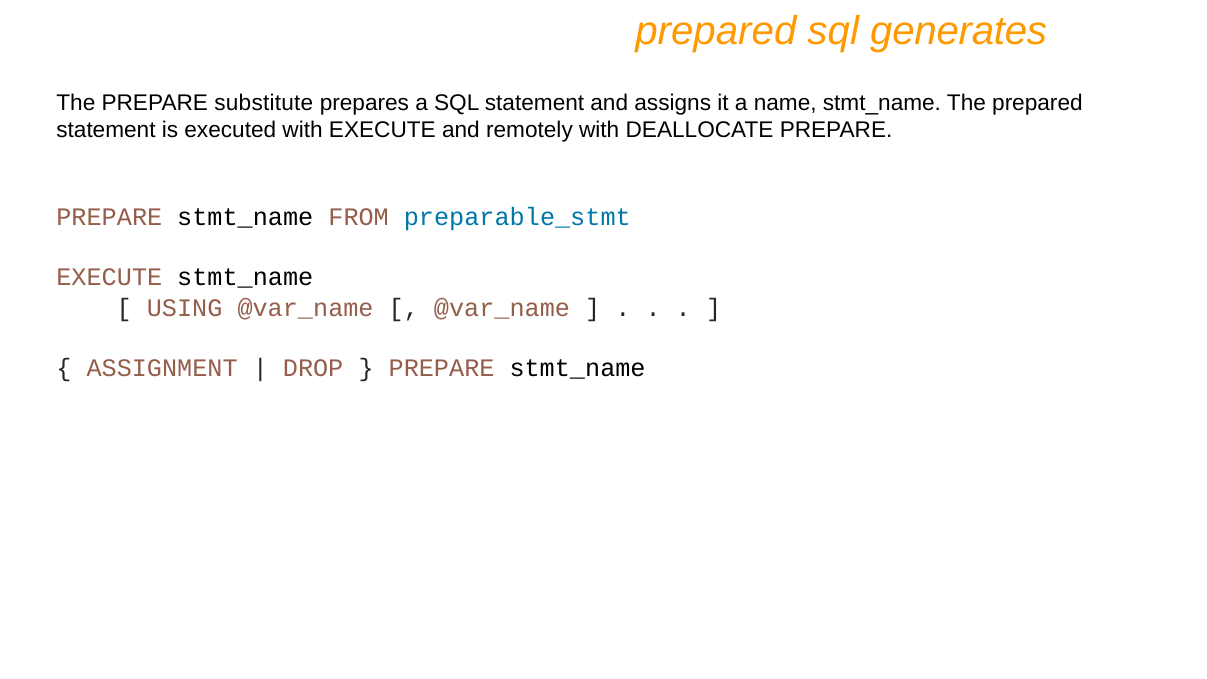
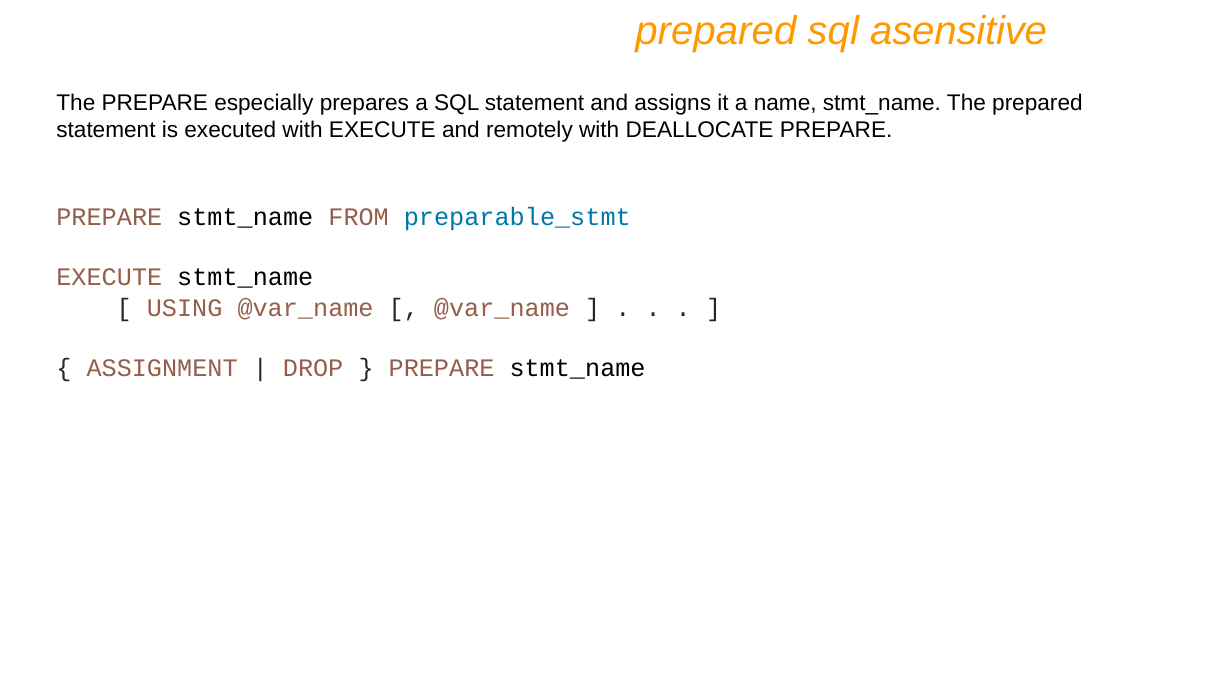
generates: generates -> asensitive
substitute: substitute -> especially
